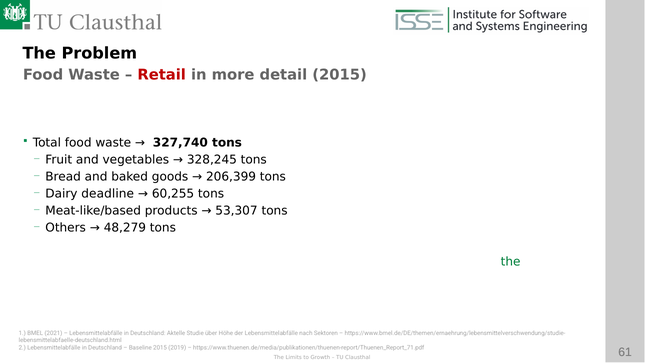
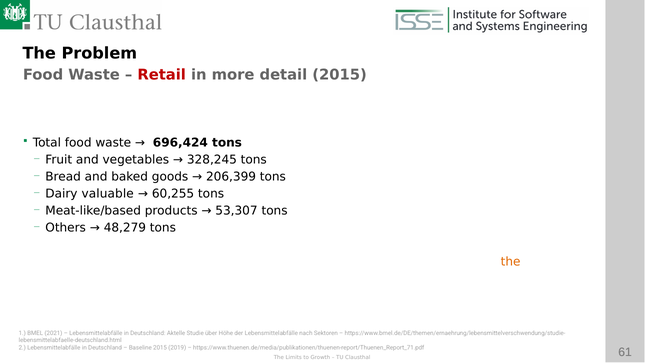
327,740: 327,740 -> 696,424
deadline: deadline -> valuable
the at (511, 261) colour: green -> orange
